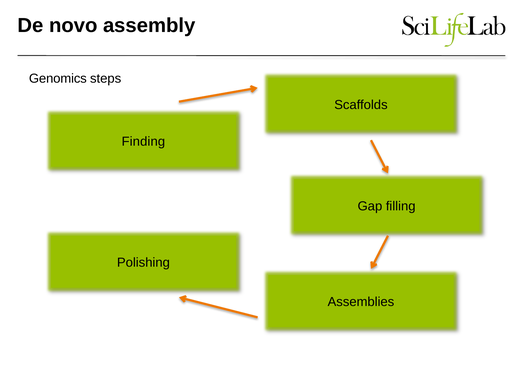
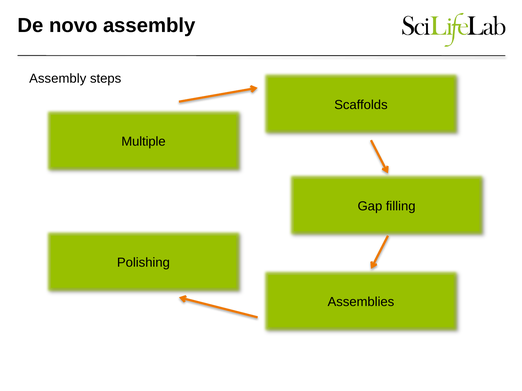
Genomics at (58, 79): Genomics -> Assembly
Finding: Finding -> Multiple
